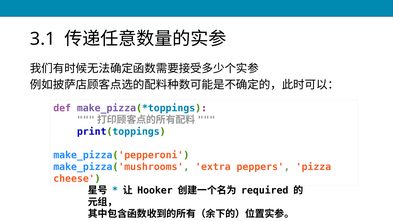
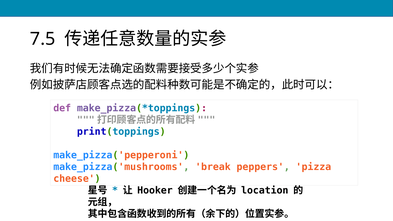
3.1: 3.1 -> 7.5
extra: extra -> break
required: required -> location
